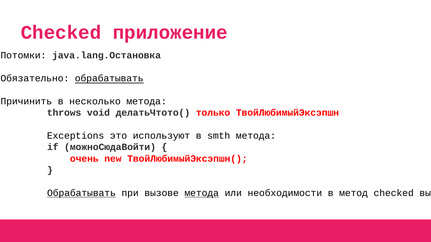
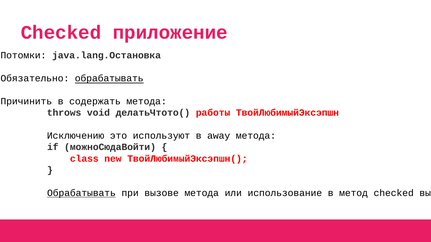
несколько: несколько -> содержать
только: только -> работы
Exceptions: Exceptions -> Исключению
smth: smth -> away
очень: очень -> class
метода at (202, 193) underline: present -> none
необходимости: необходимости -> использование
